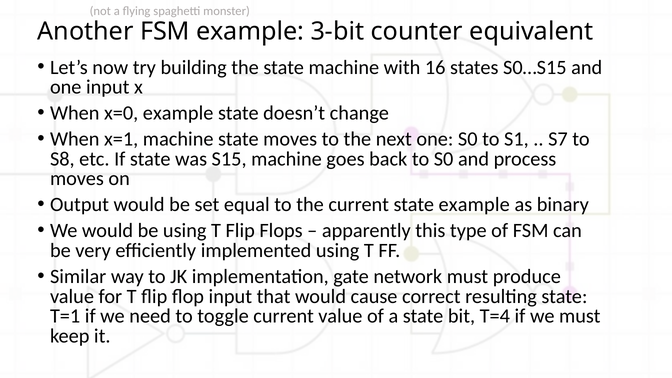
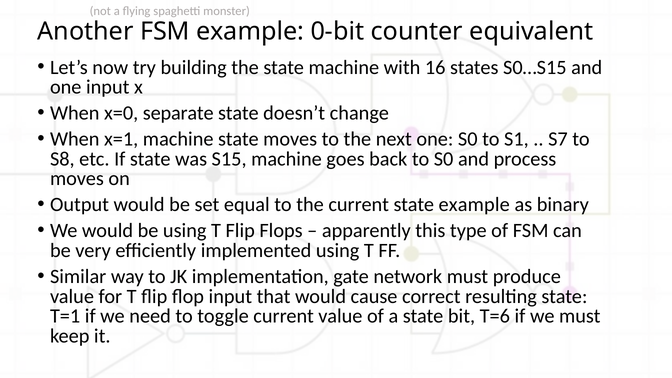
3-bit: 3-bit -> 0-bit
x=0 example: example -> separate
T=4: T=4 -> T=6
